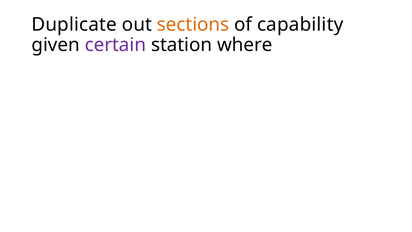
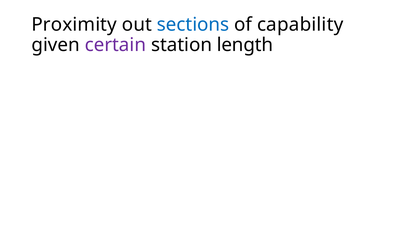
Duplicate: Duplicate -> Proximity
sections colour: orange -> blue
where: where -> length
